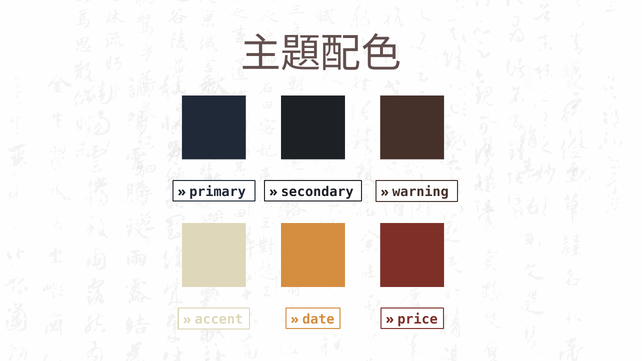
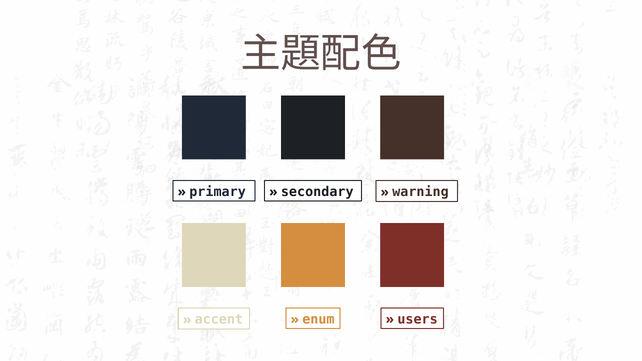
date: date -> enum
price: price -> users
